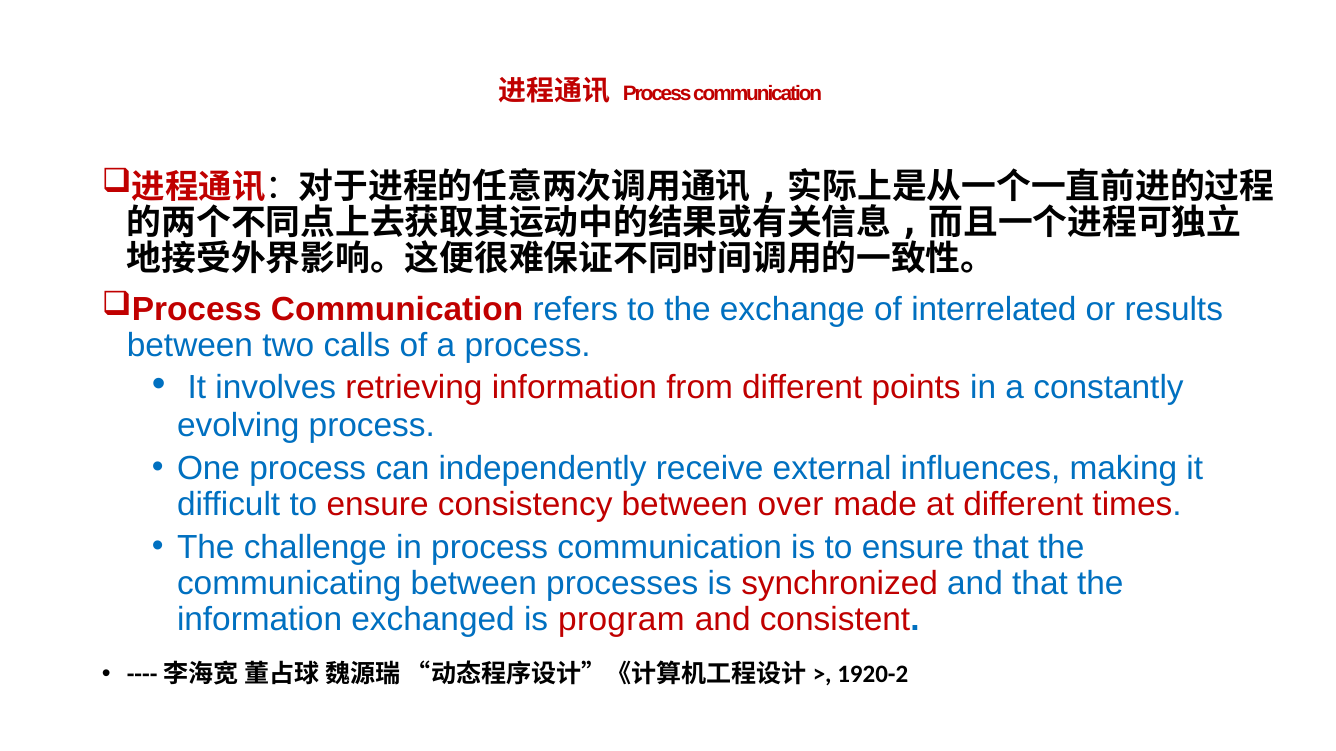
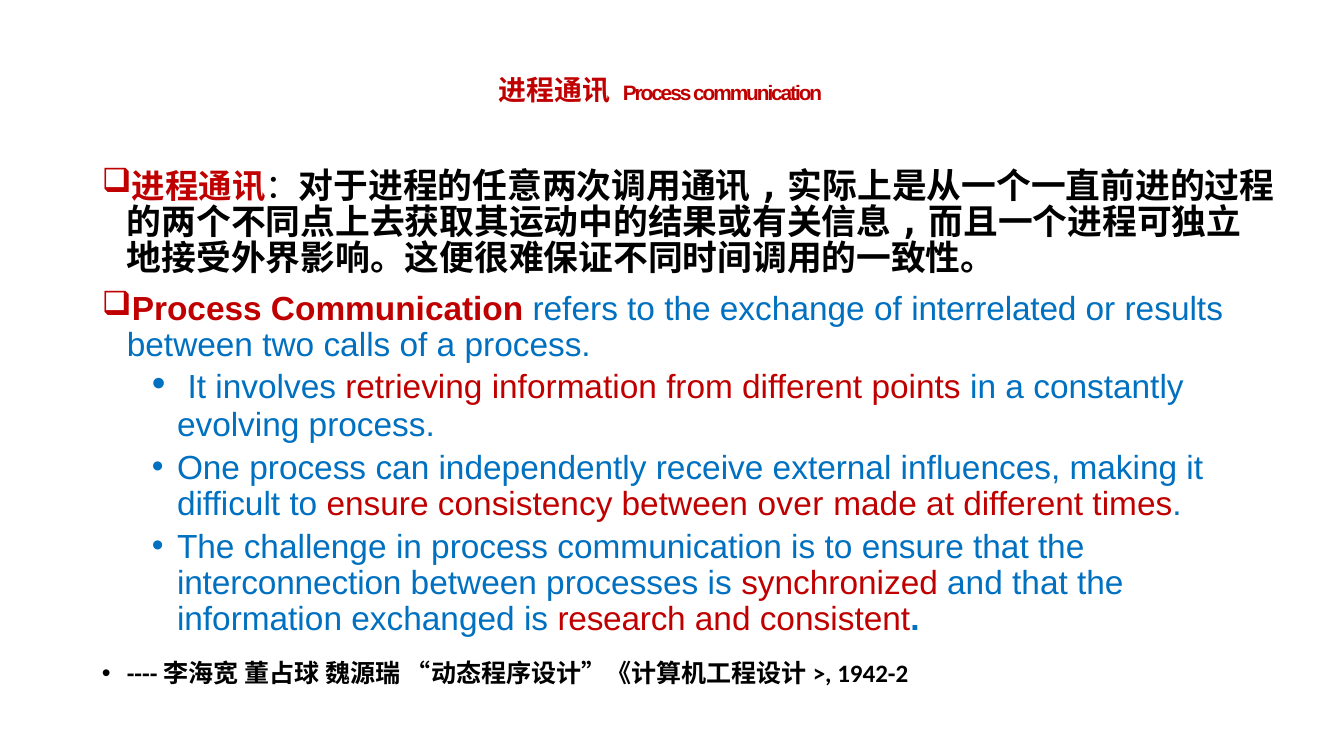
communicating: communicating -> interconnection
program: program -> research
1920-2: 1920-2 -> 1942-2
